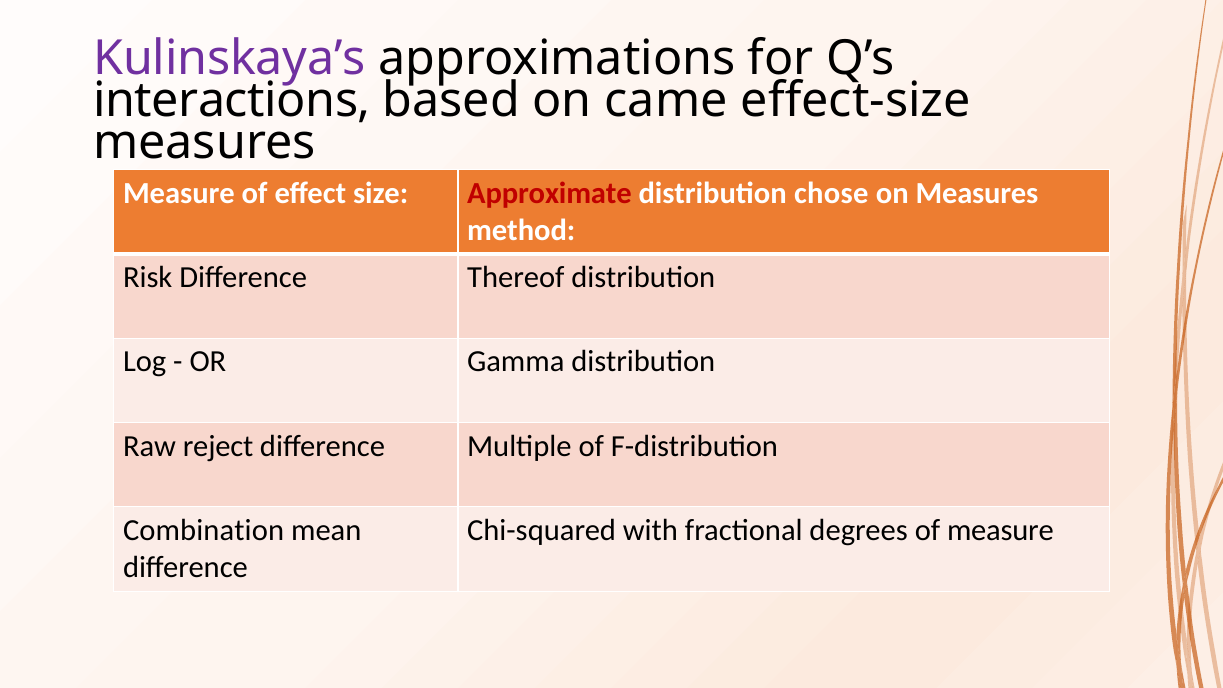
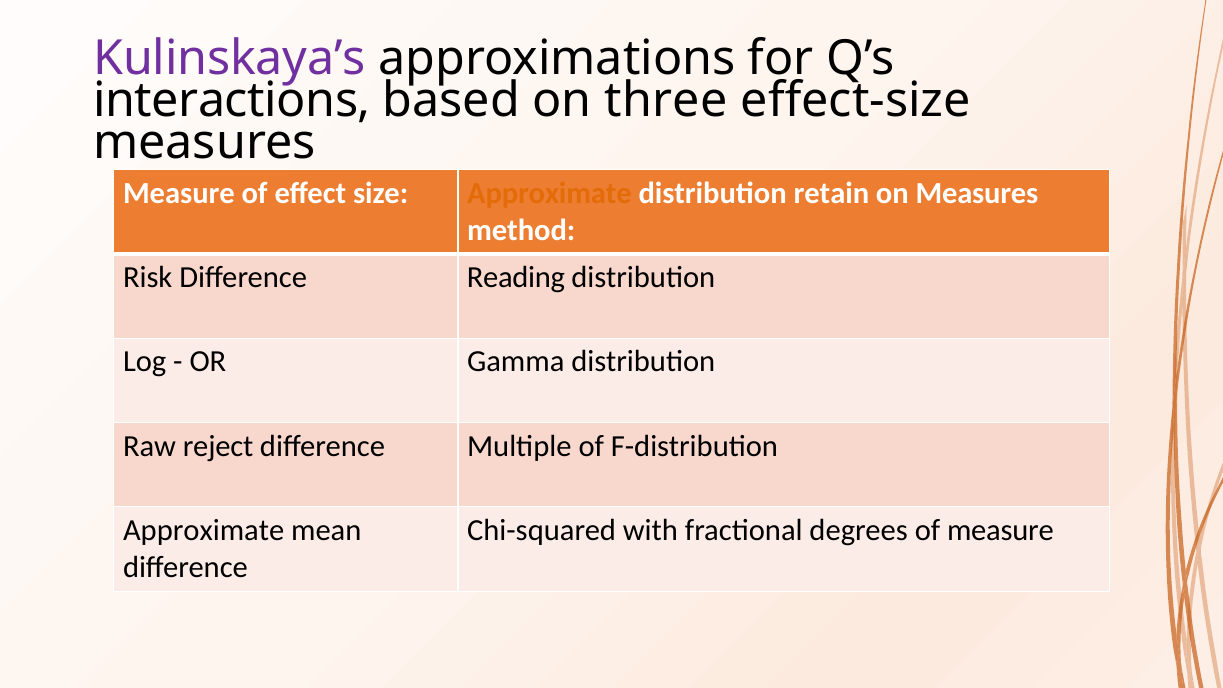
came: came -> three
Approximate at (549, 193) colour: red -> orange
chose: chose -> retain
Thereof: Thereof -> Reading
Combination at (204, 530): Combination -> Approximate
